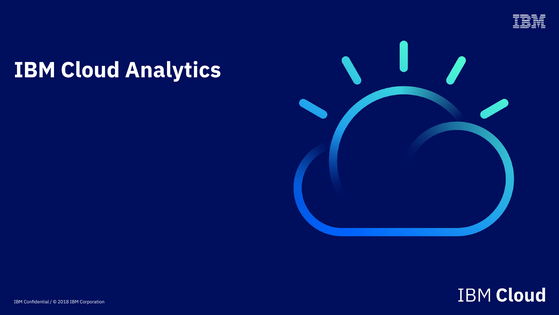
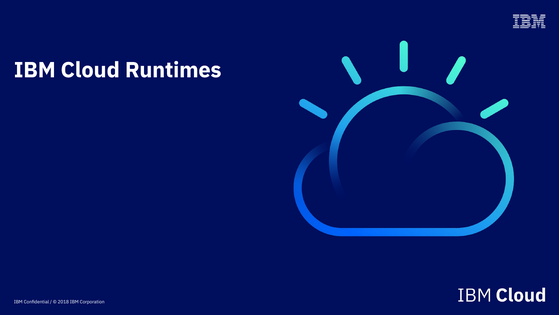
Analytics: Analytics -> Runtimes
